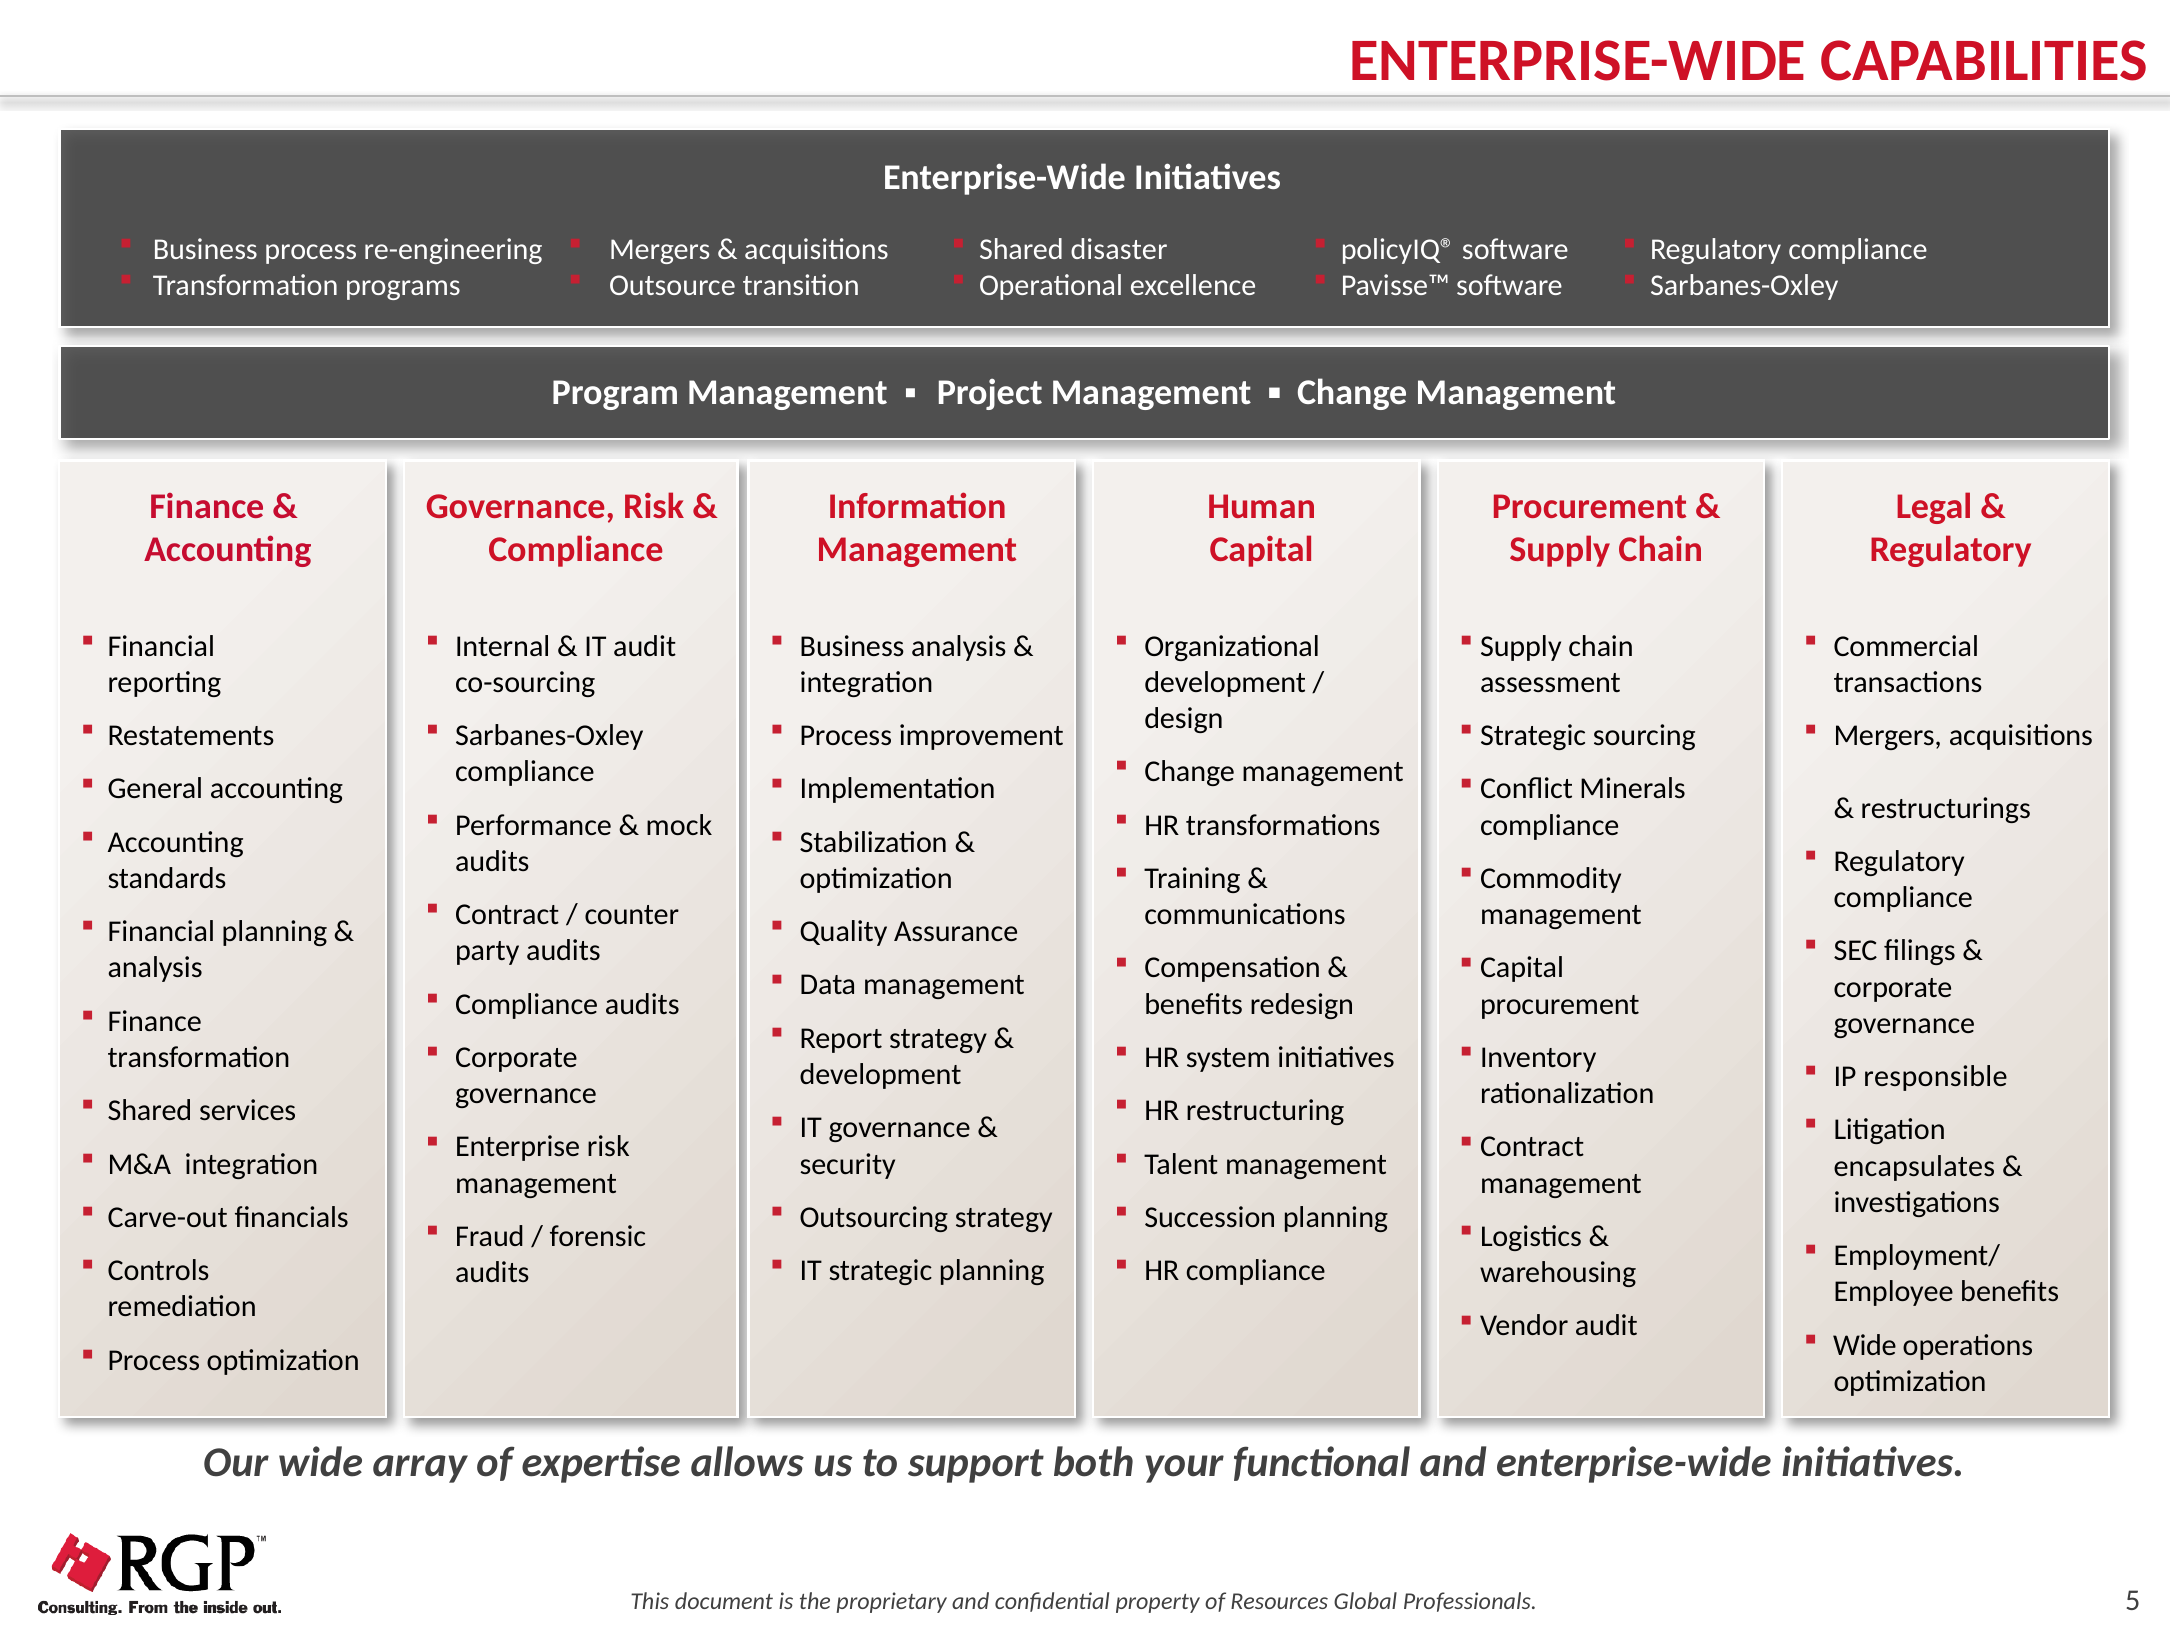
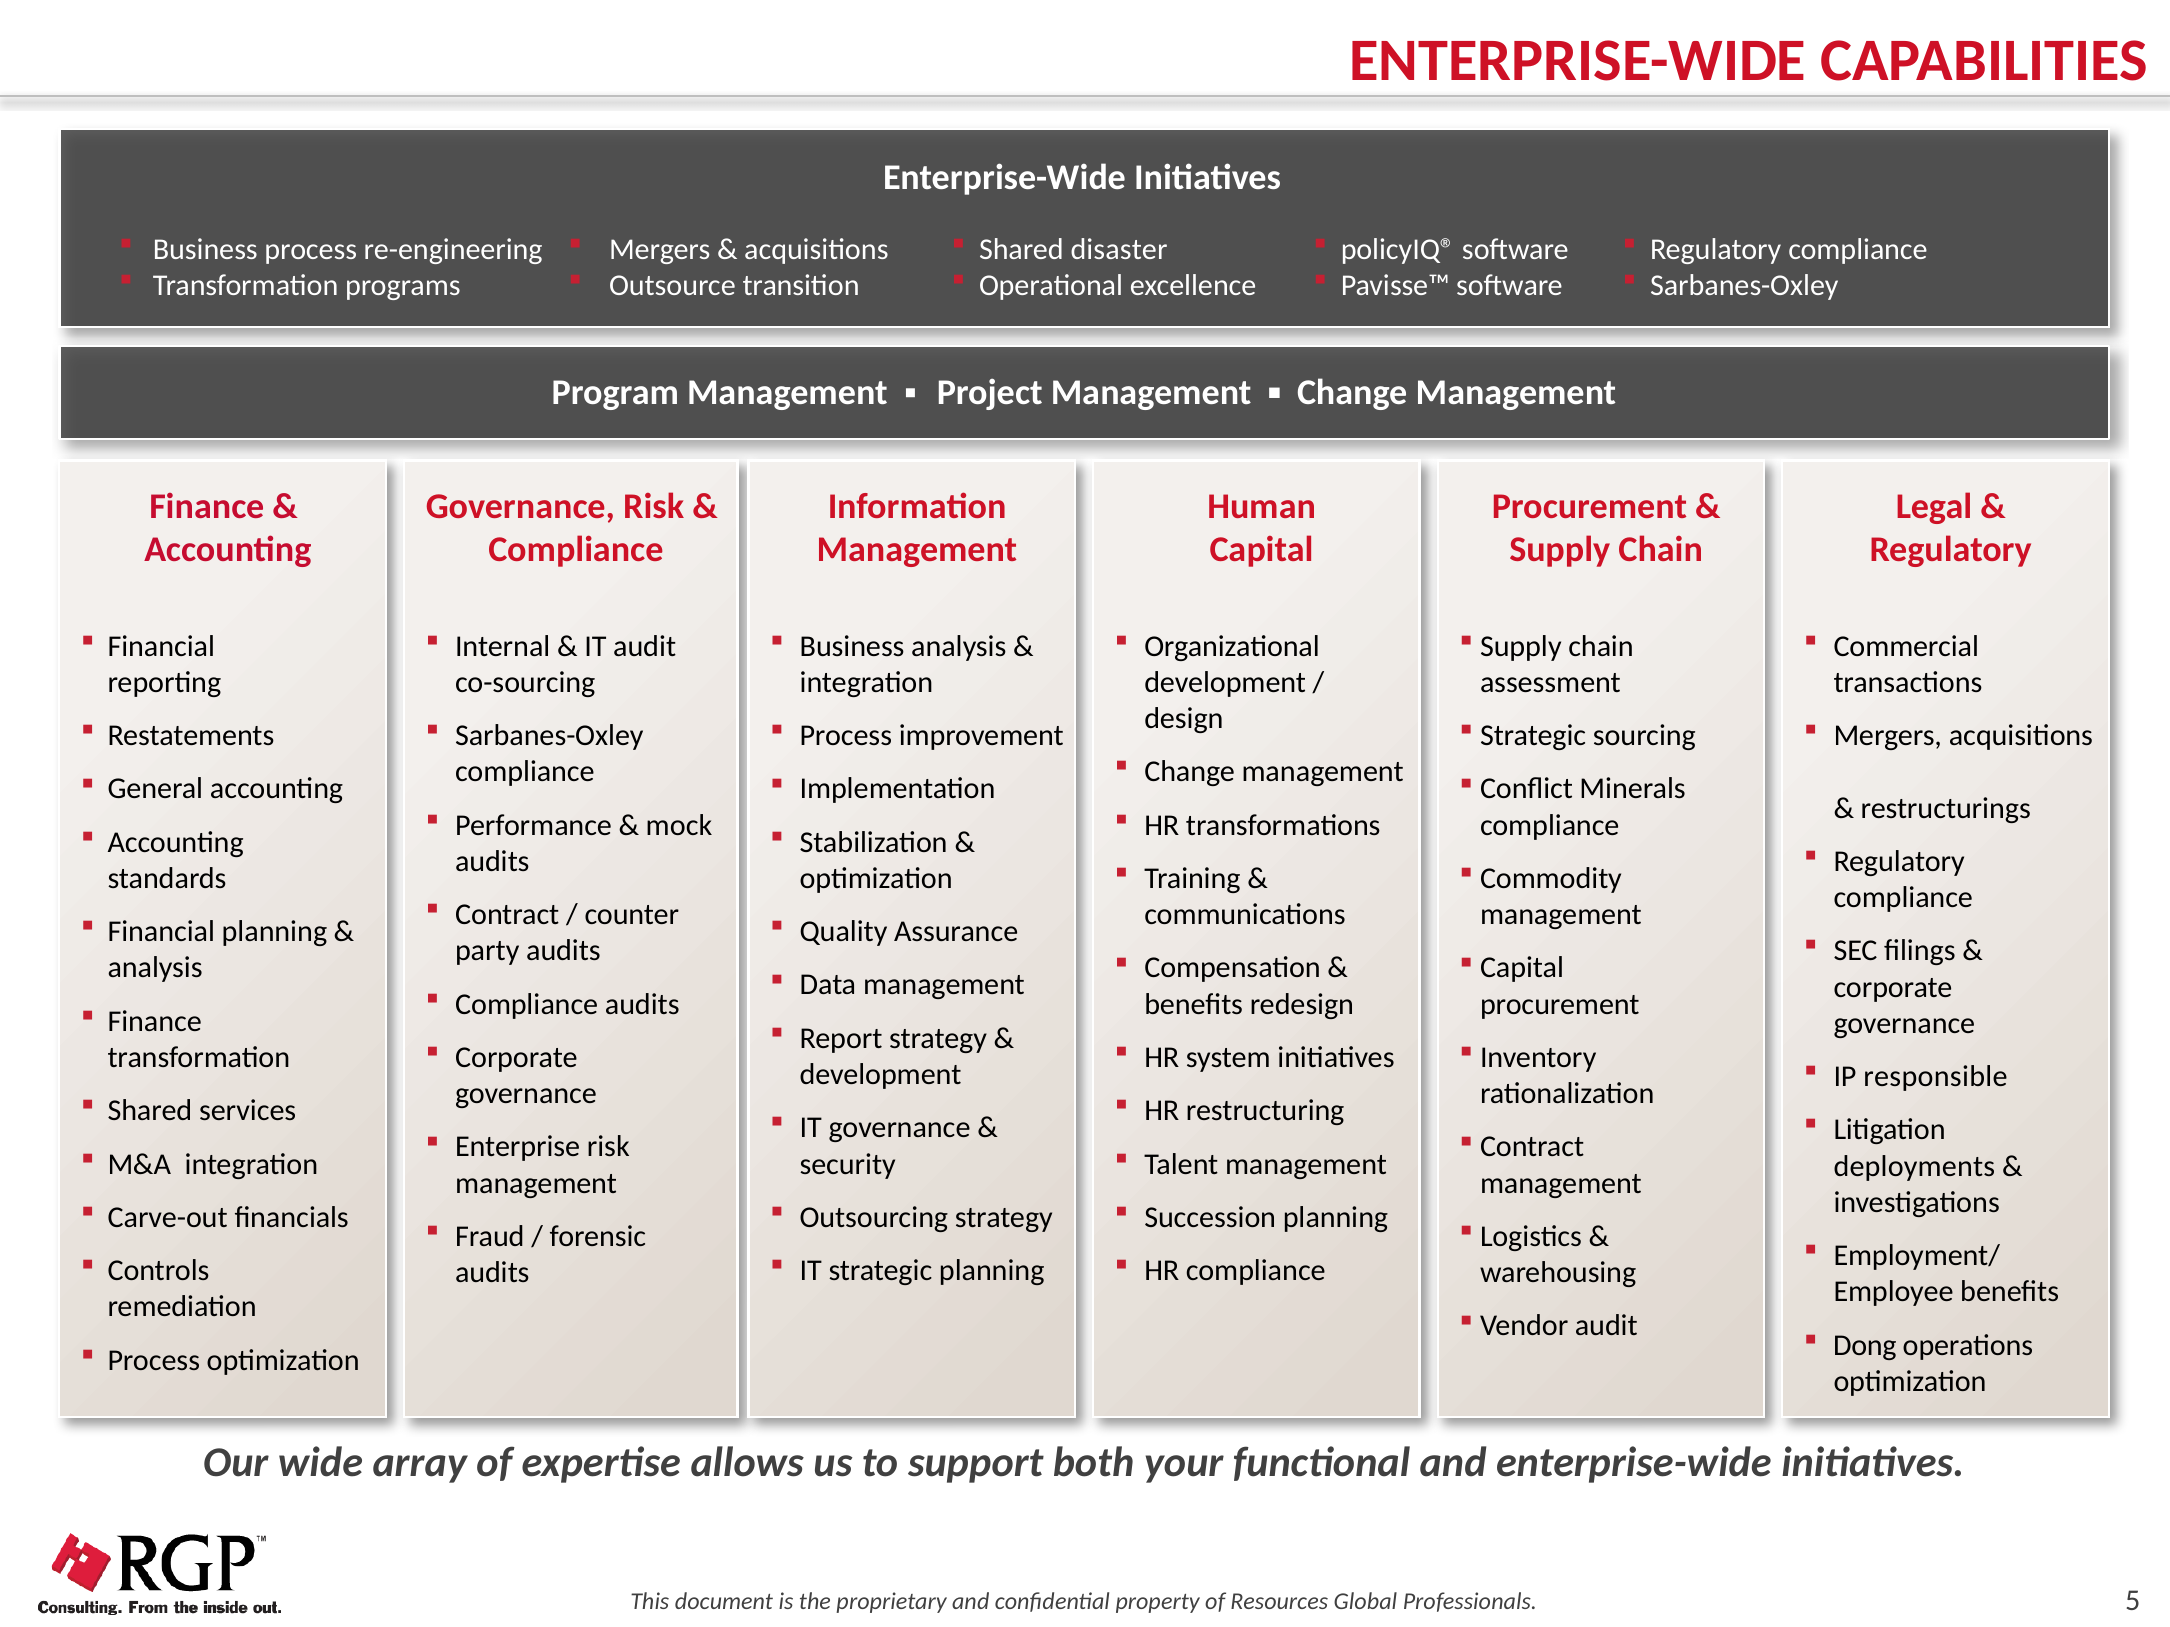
encapsulates: encapsulates -> deployments
Wide at (1865, 1346): Wide -> Dong
